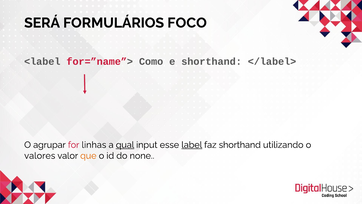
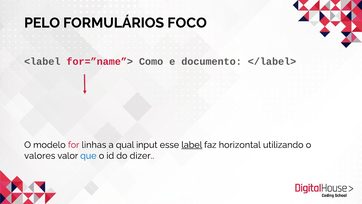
SERÁ: SERÁ -> PELO
e shorthand: shorthand -> documento
agrupar: agrupar -> modelo
qual underline: present -> none
faz shorthand: shorthand -> horizontal
que colour: orange -> blue
none: none -> dizer
